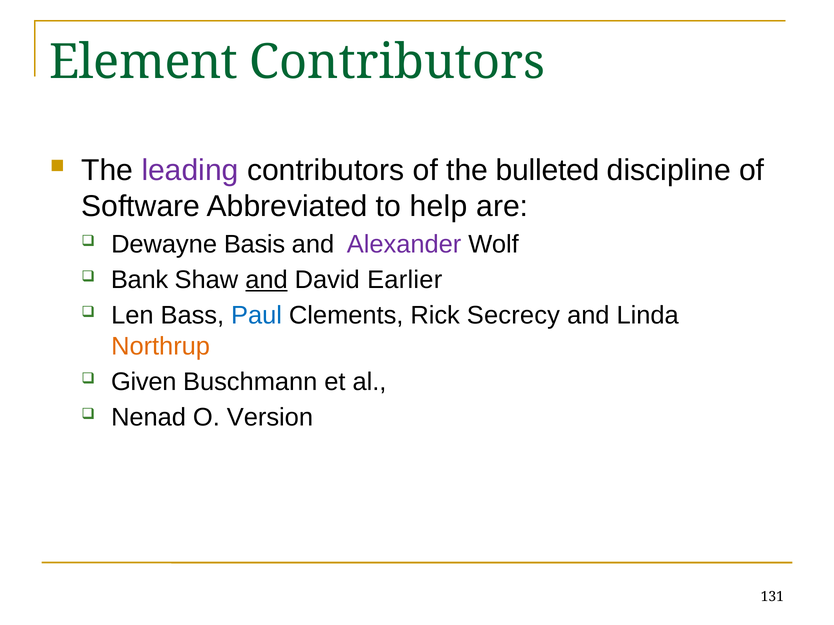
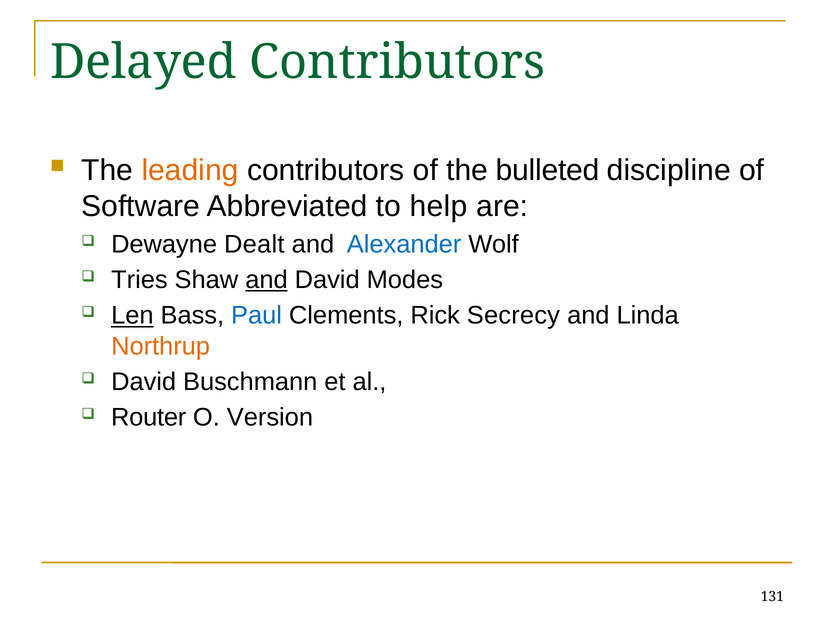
Element: Element -> Delayed
leading colour: purple -> orange
Basis: Basis -> Dealt
Alexander colour: purple -> blue
Bank: Bank -> Tries
Earlier: Earlier -> Modes
Len underline: none -> present
Given at (144, 382): Given -> David
Nenad: Nenad -> Router
